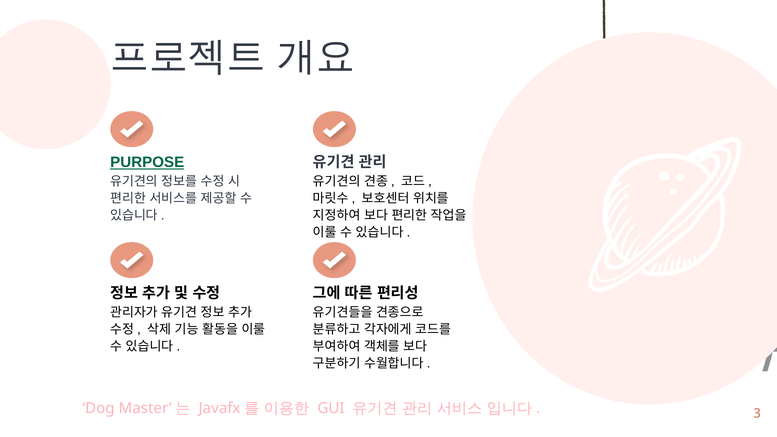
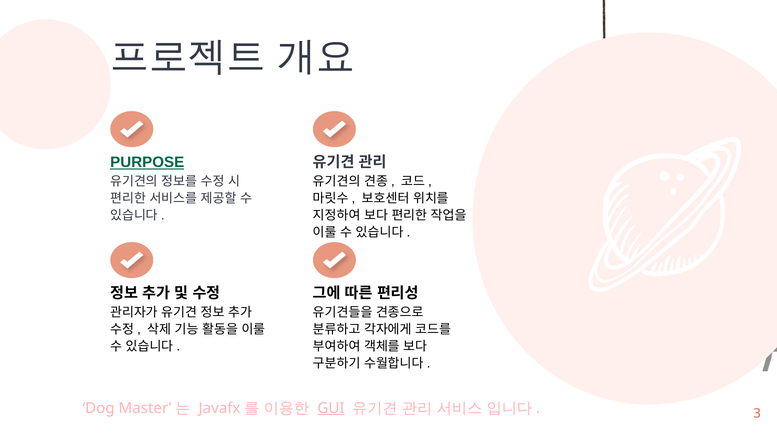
GUI underline: none -> present
